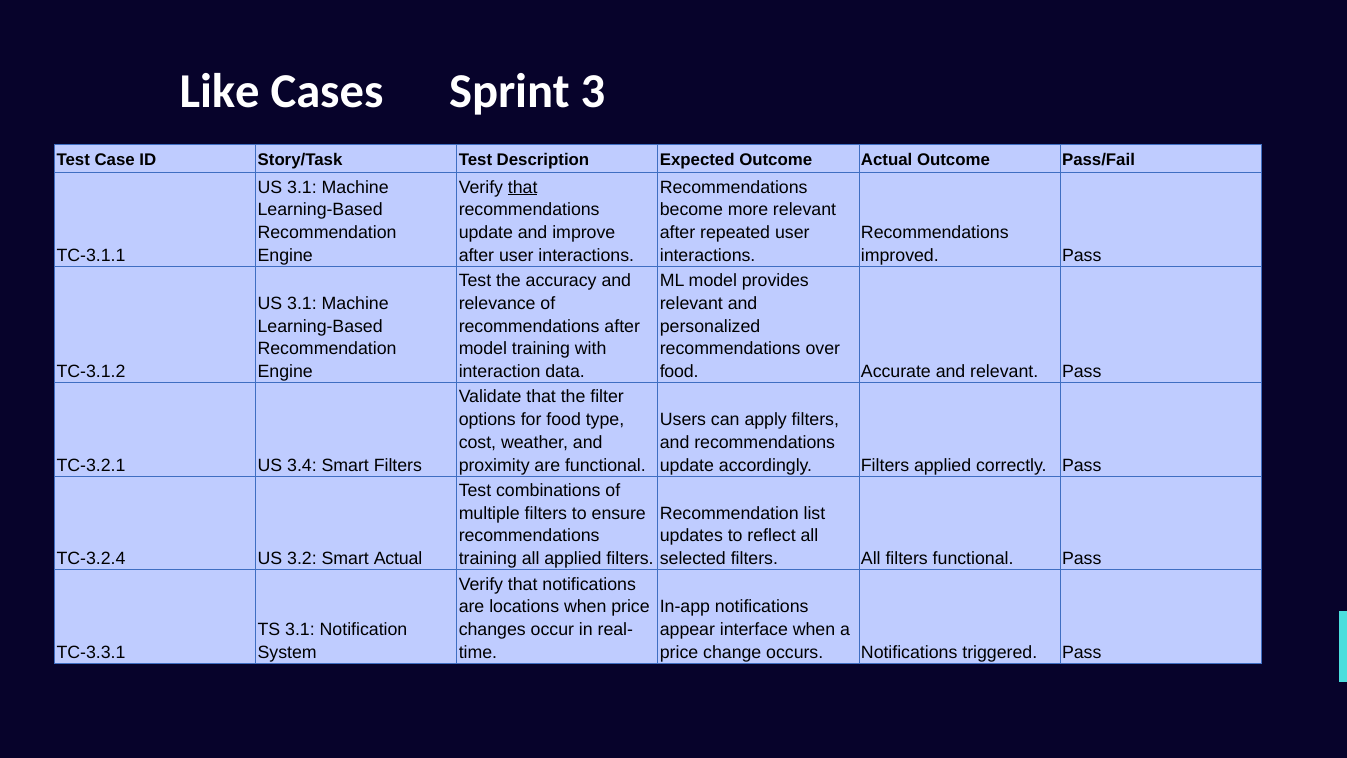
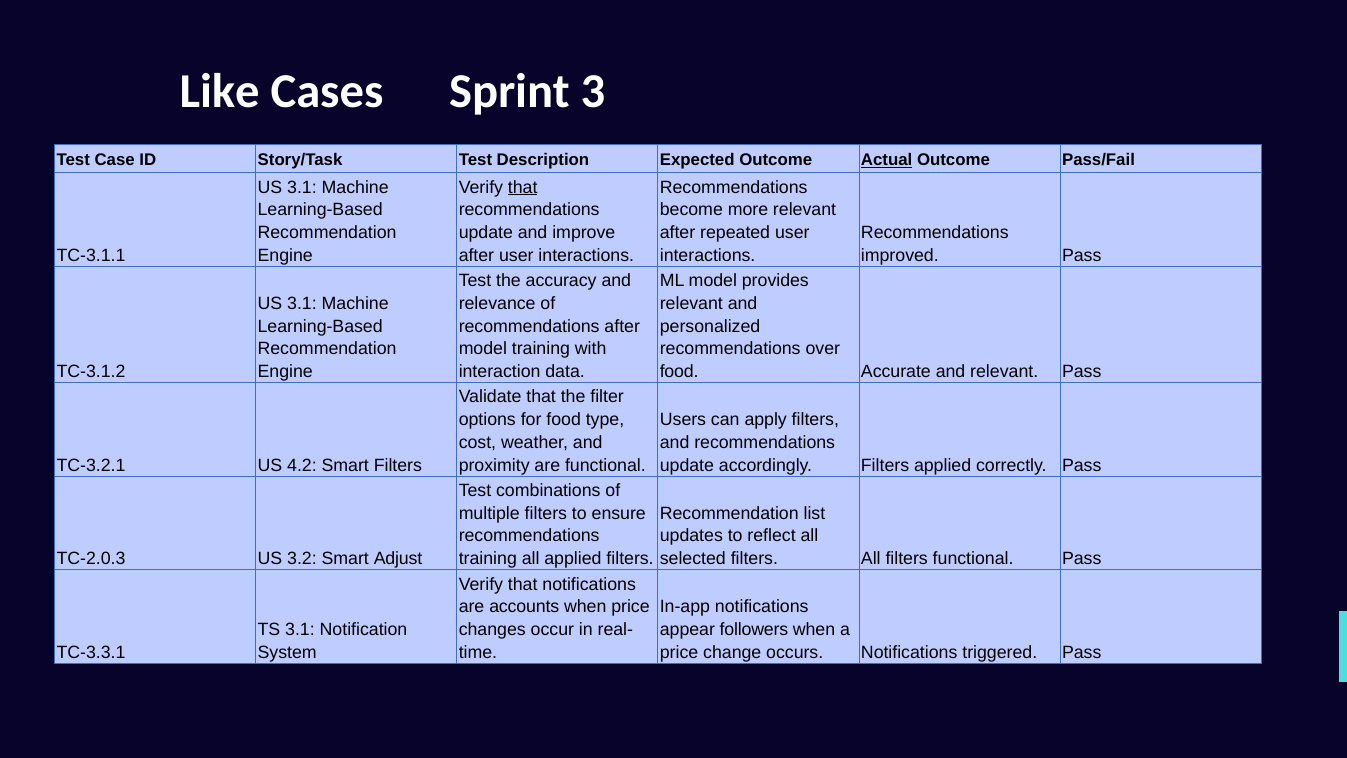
Actual at (887, 160) underline: none -> present
3.4: 3.4 -> 4.2
TC-3.2.4: TC-3.2.4 -> TC-2.0.3
Smart Actual: Actual -> Adjust
locations: locations -> accounts
interface: interface -> followers
